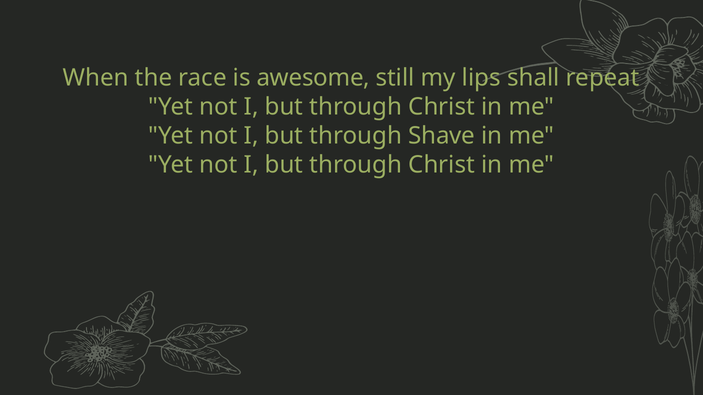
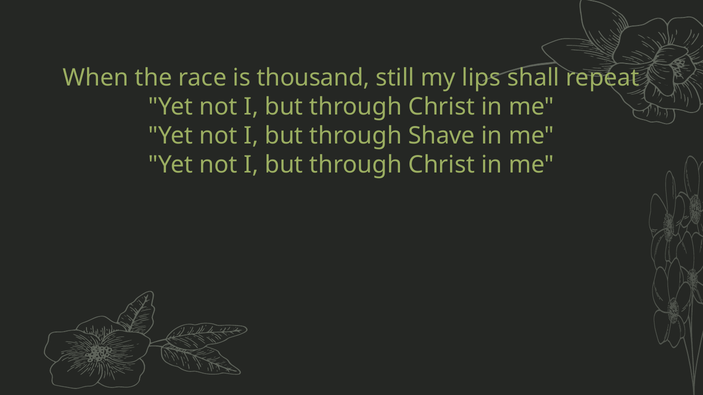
awesome: awesome -> thousand
